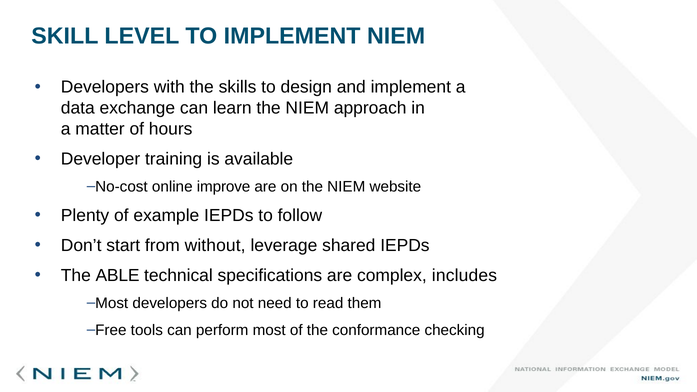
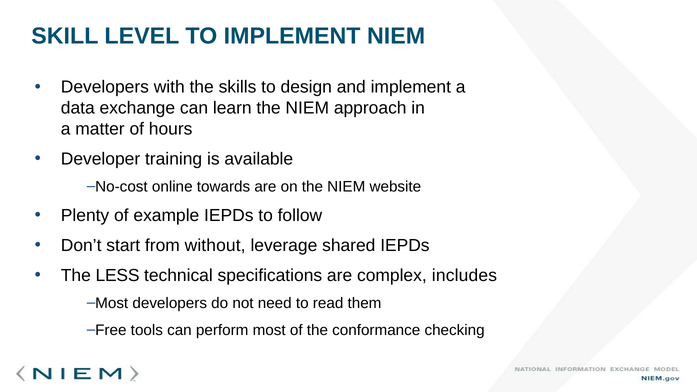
improve: improve -> towards
ABLE: ABLE -> LESS
